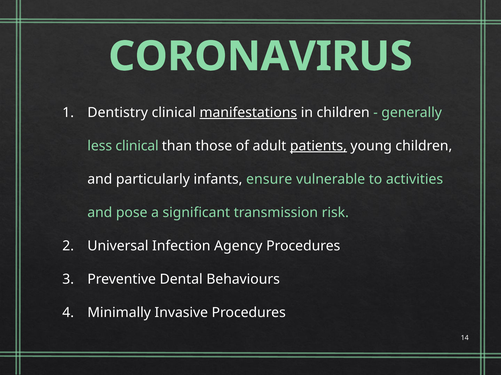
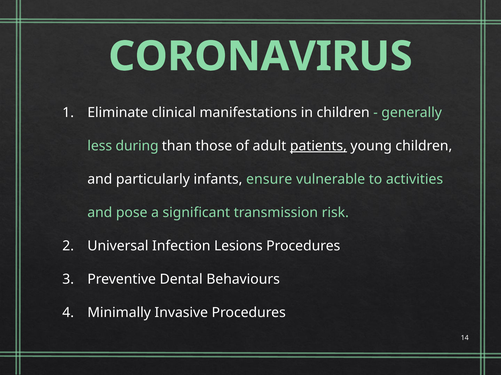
Dentistry: Dentistry -> Eliminate
manifestations underline: present -> none
less clinical: clinical -> during
Agency: Agency -> Lesions
